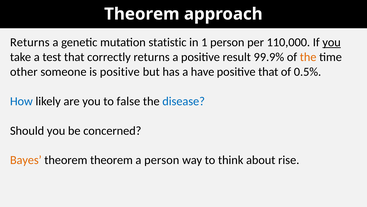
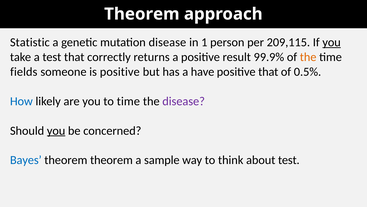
Returns at (30, 42): Returns -> Statistic
mutation statistic: statistic -> disease
110,000: 110,000 -> 209,115
other: other -> fields
to false: false -> time
disease at (184, 101) colour: blue -> purple
you at (56, 130) underline: none -> present
Bayes colour: orange -> blue
a person: person -> sample
about rise: rise -> test
